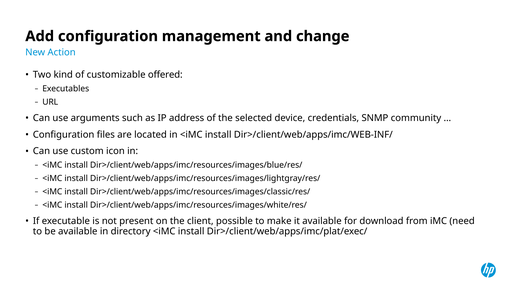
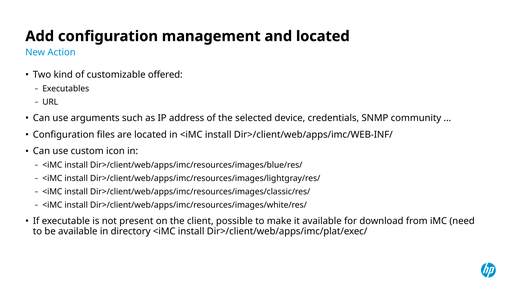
and change: change -> located
